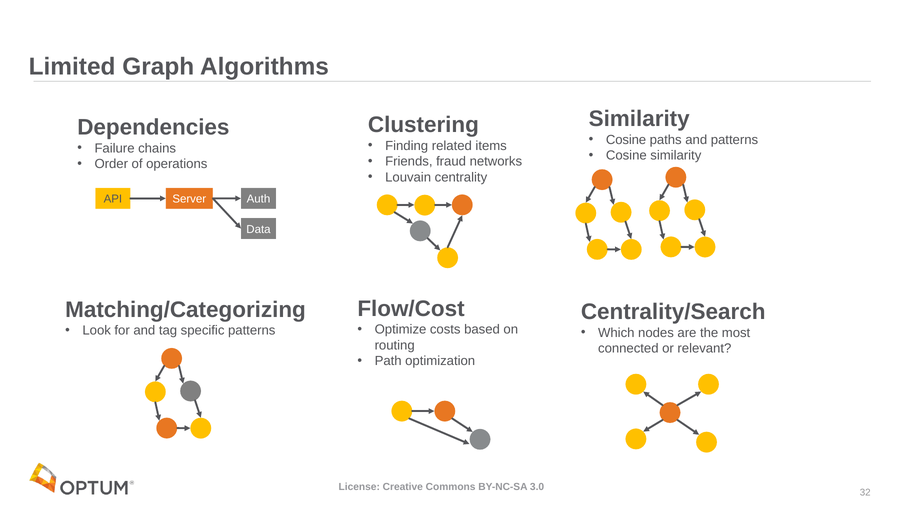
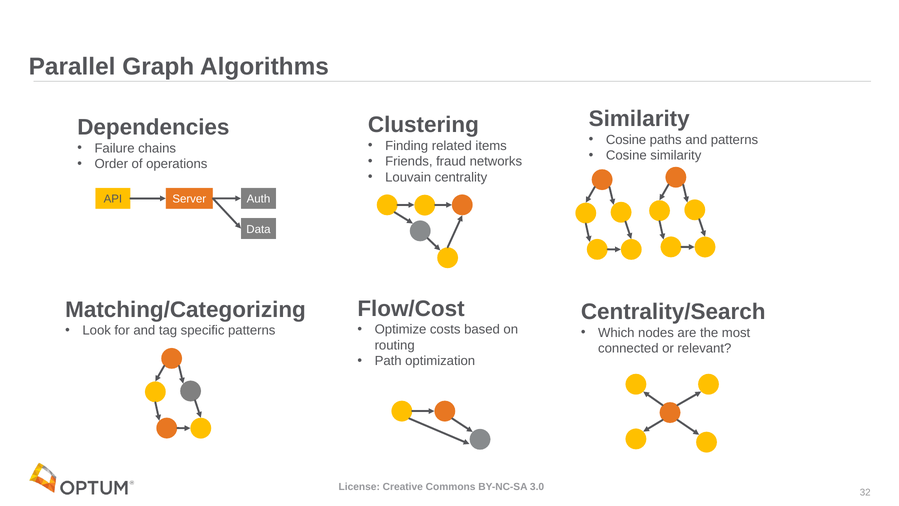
Limited: Limited -> Parallel
